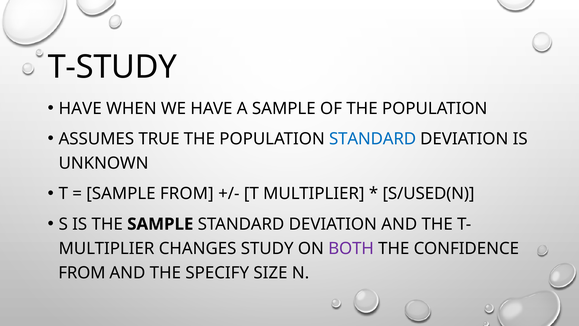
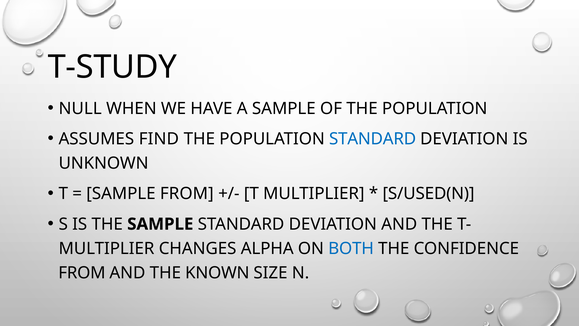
HAVE at (80, 108): HAVE -> NULL
TRUE: TRUE -> FIND
STUDY: STUDY -> ALPHA
BOTH colour: purple -> blue
SPECIFY: SPECIFY -> KNOWN
